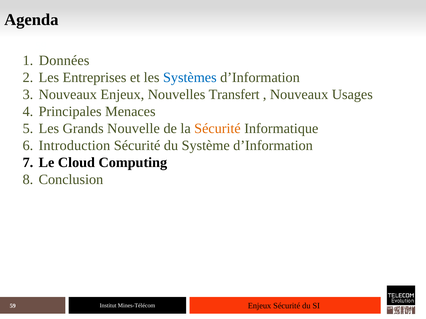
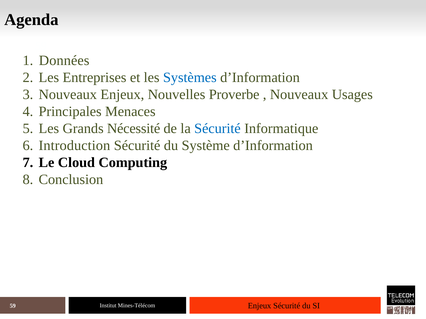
Transfert: Transfert -> Proverbe
Nouvelle: Nouvelle -> Nécessité
Sécurité at (217, 129) colour: orange -> blue
